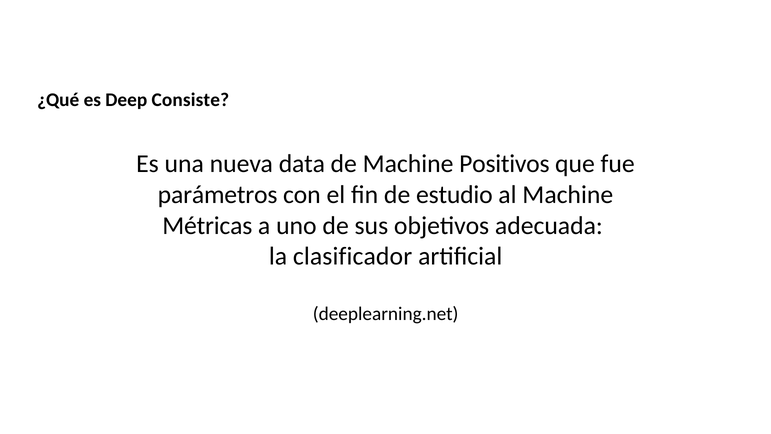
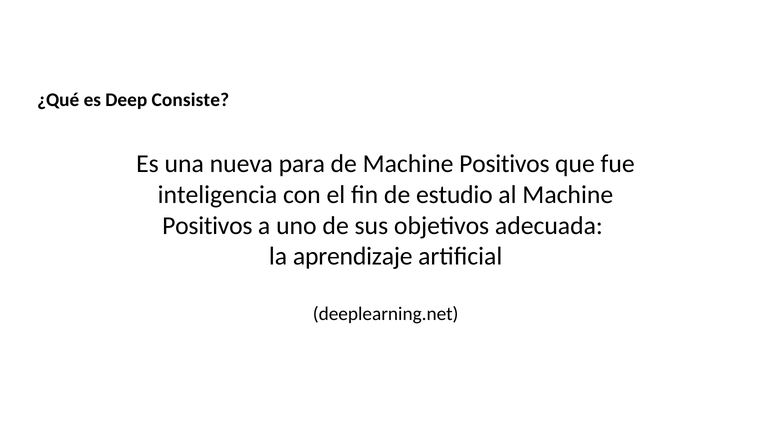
data: data -> para
parámetros: parámetros -> inteligencia
Métricas at (207, 225): Métricas -> Positivos
clasificador: clasificador -> aprendizaje
